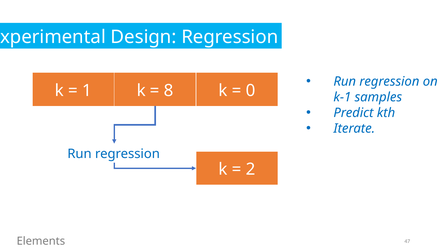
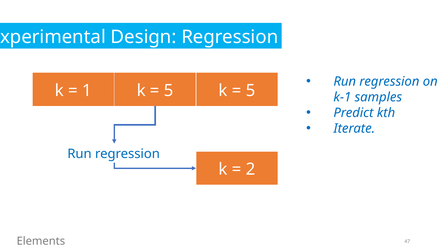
8 at (169, 90): 8 -> 5
0 at (251, 90): 0 -> 5
